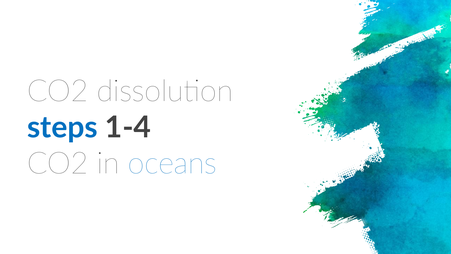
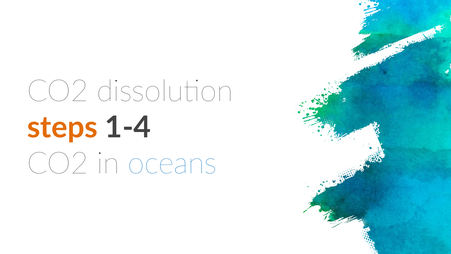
steps colour: blue -> orange
